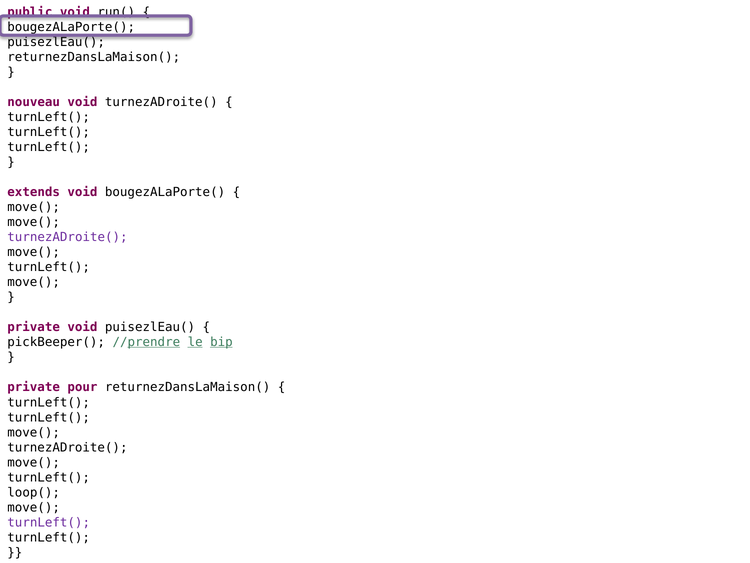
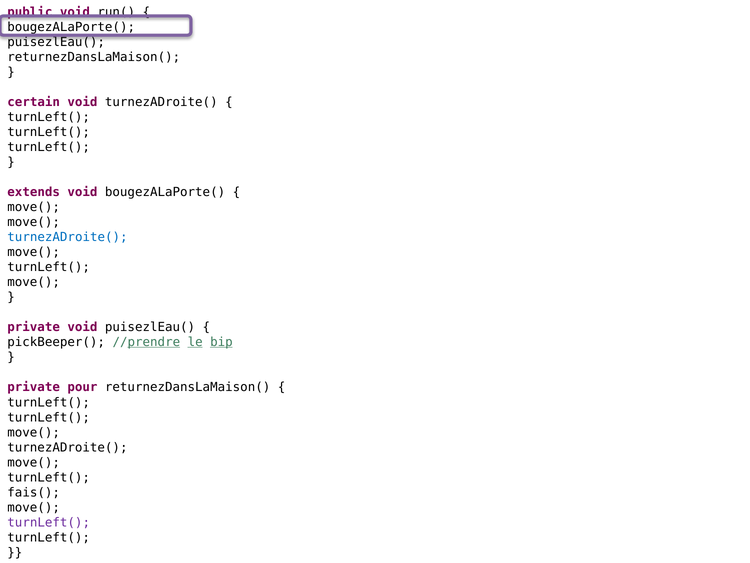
nouveau: nouveau -> certain
turnezADroite( at (67, 237) colour: purple -> blue
loop(: loop( -> fais(
